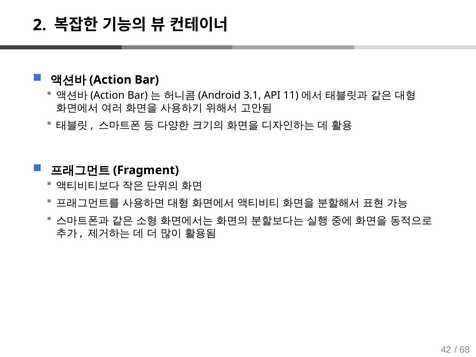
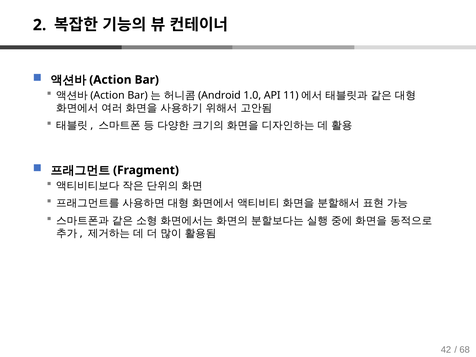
3.1: 3.1 -> 1.0
